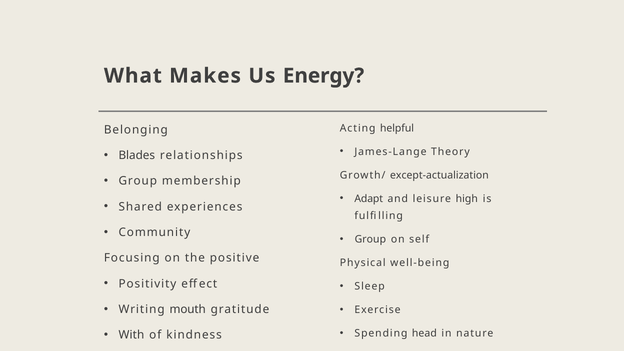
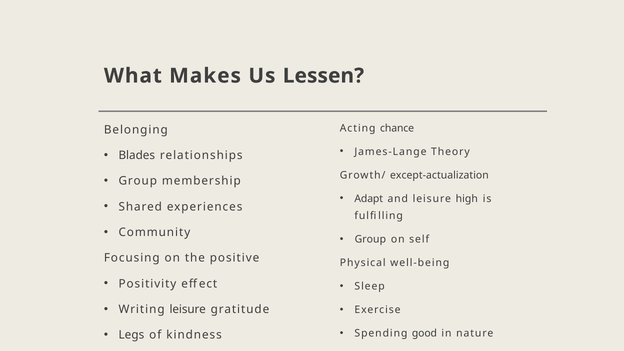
Energy: Energy -> Lessen
helpful: helpful -> chance
Writing mouth: mouth -> leisure
head: head -> good
With: With -> Legs
